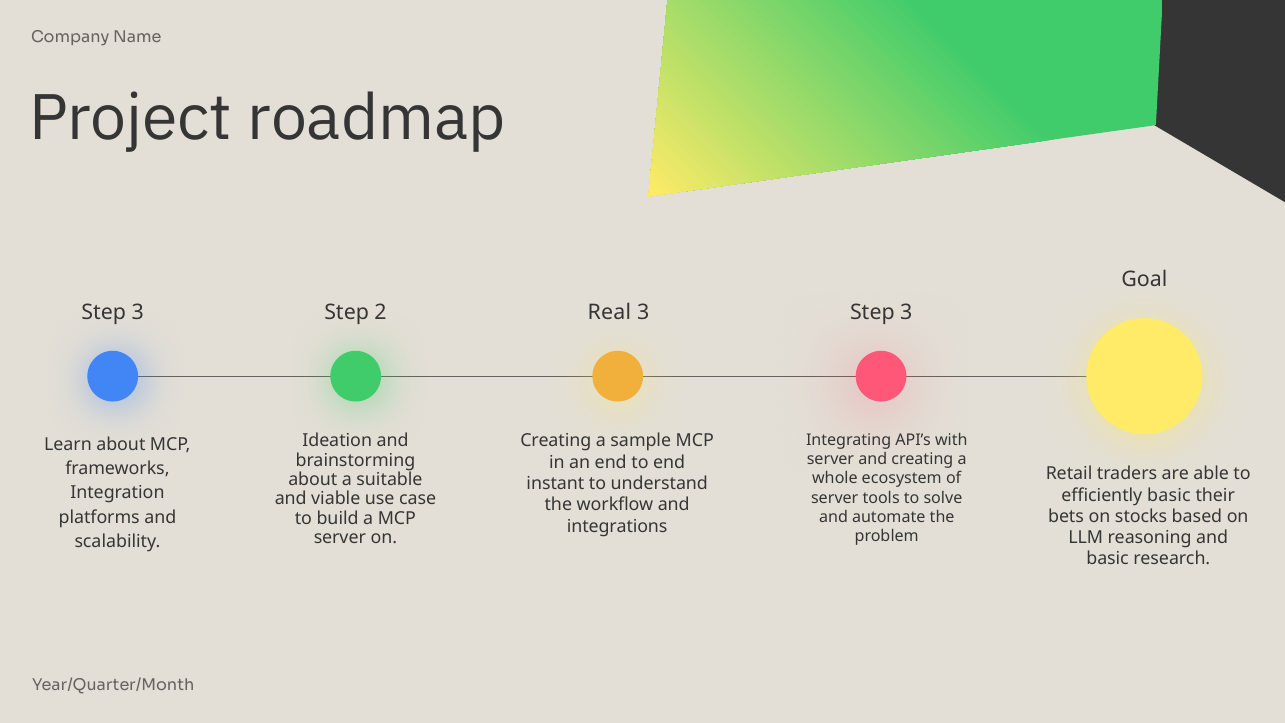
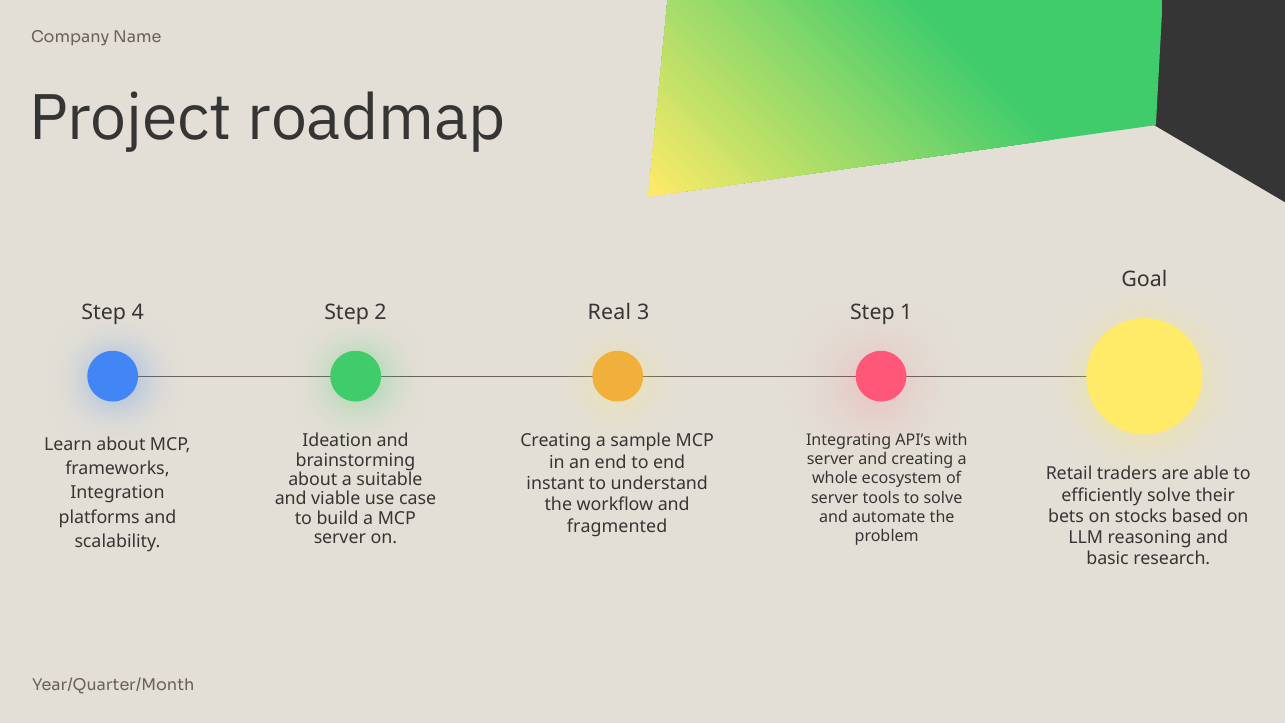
3 at (138, 313): 3 -> 4
3 Step 3: 3 -> 1
efficiently basic: basic -> solve
integrations: integrations -> fragmented
